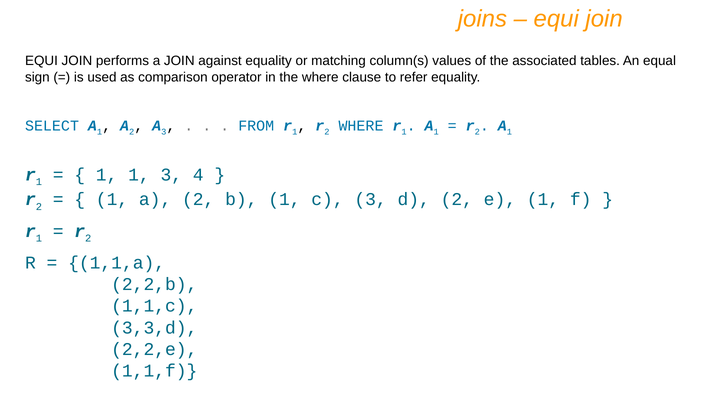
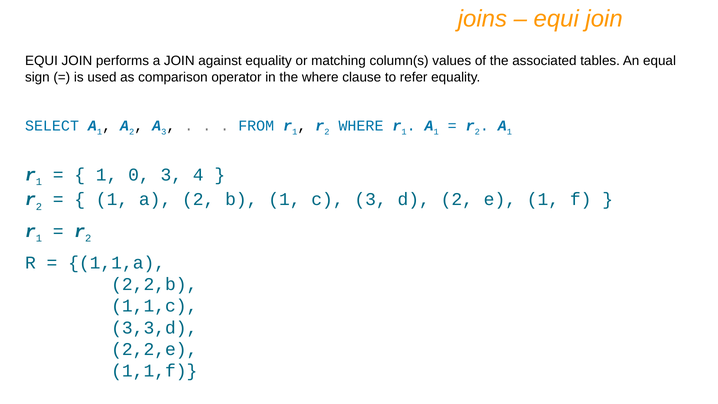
1 1: 1 -> 0
